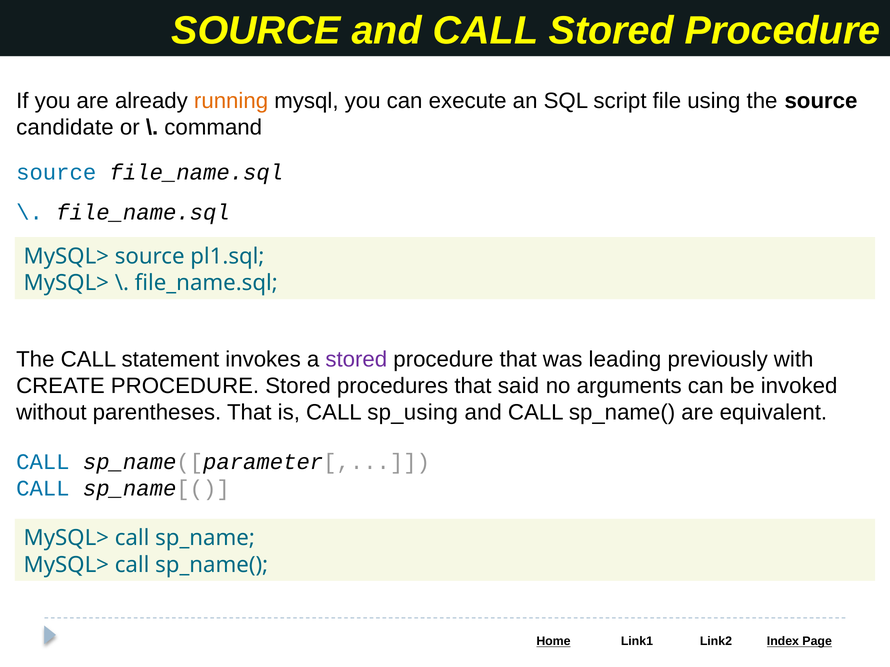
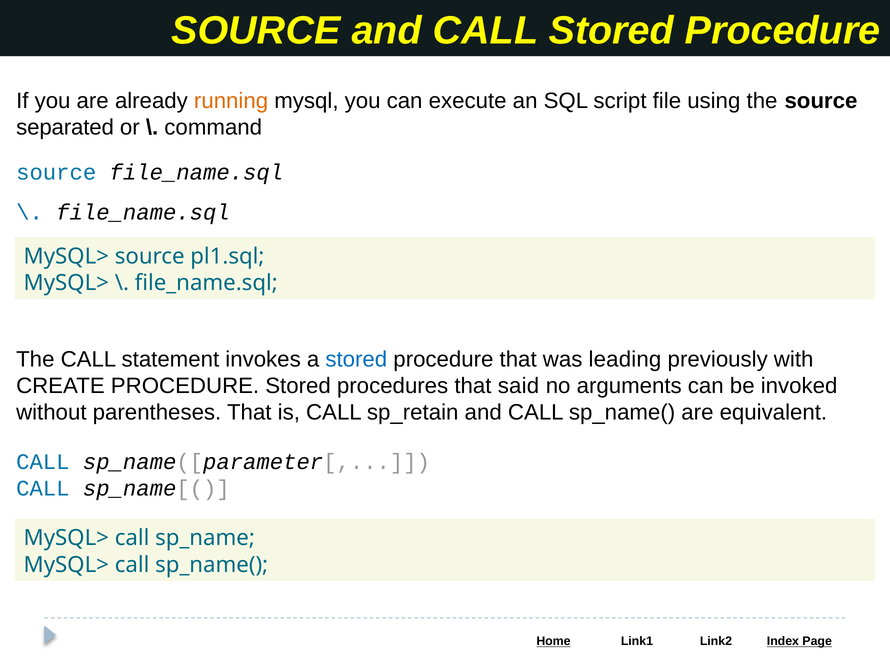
candidate: candidate -> separated
stored at (356, 360) colour: purple -> blue
sp_using: sp_using -> sp_retain
